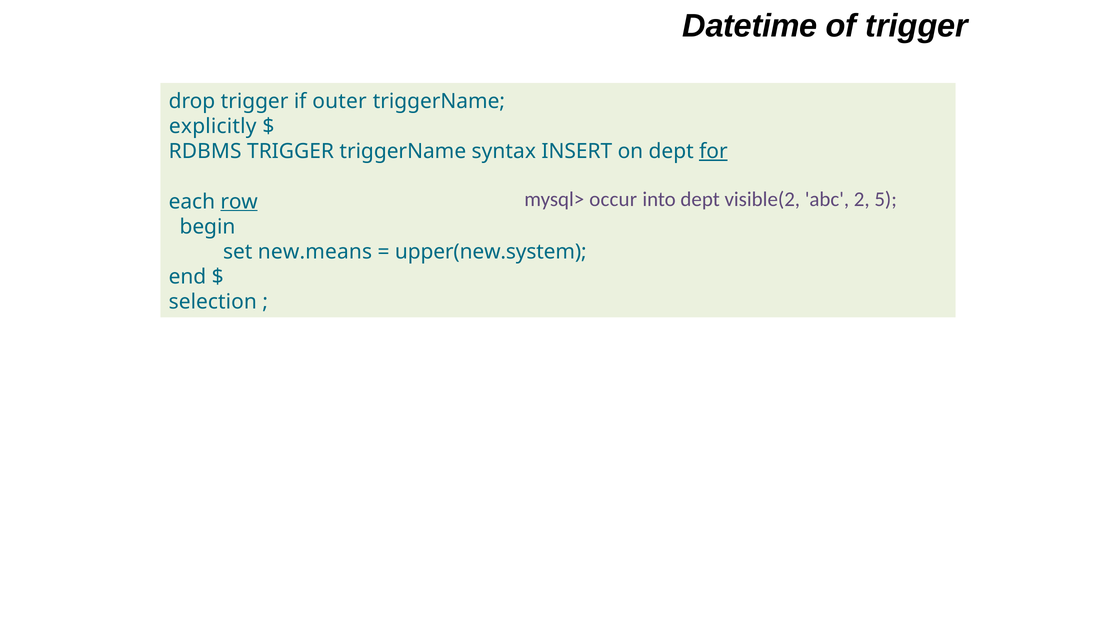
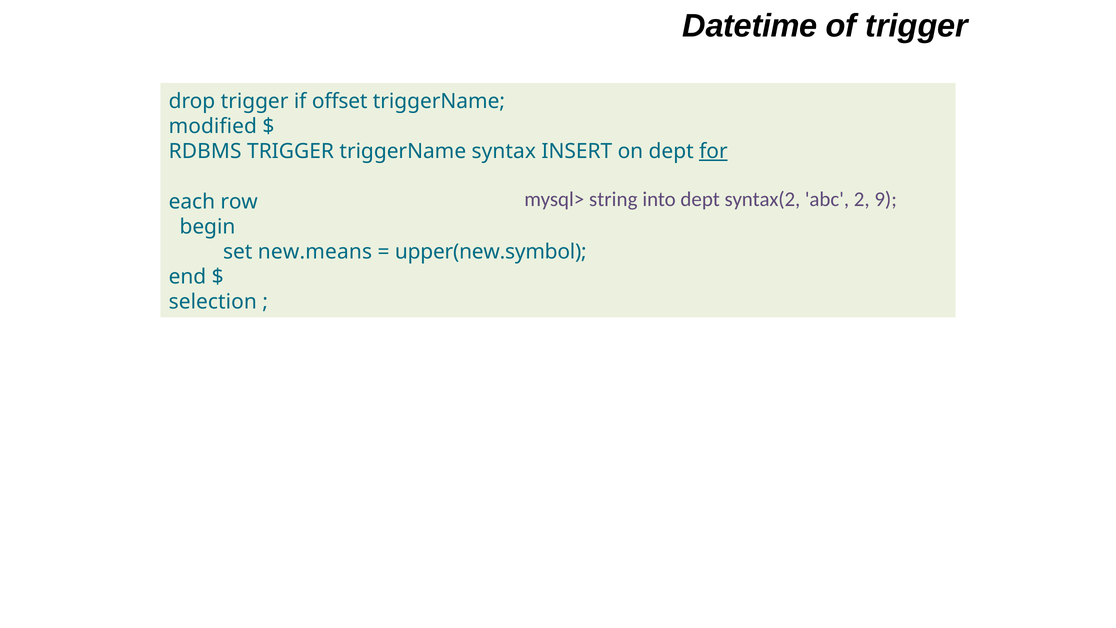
outer: outer -> offset
explicitly: explicitly -> modified
occur: occur -> string
visible(2: visible(2 -> syntax(2
5: 5 -> 9
row underline: present -> none
upper(new.system: upper(new.system -> upper(new.symbol
